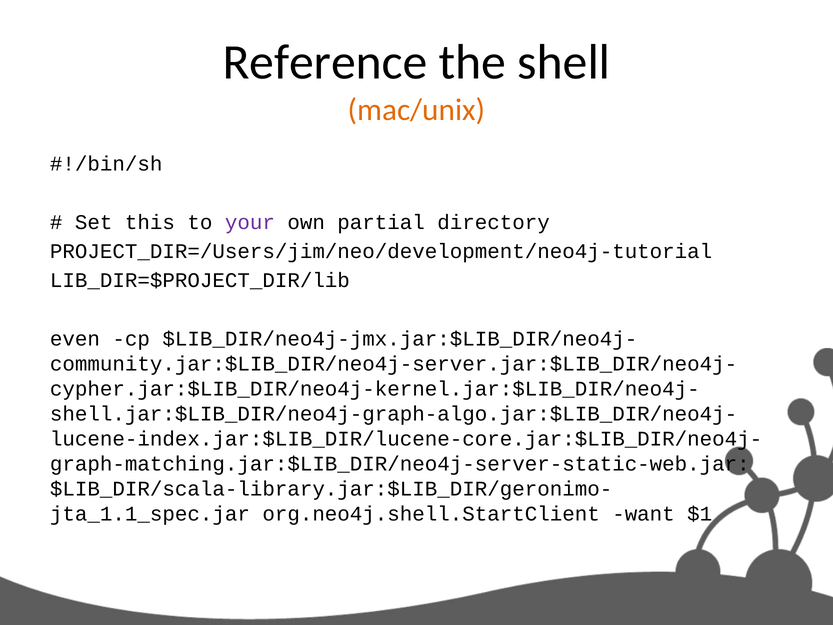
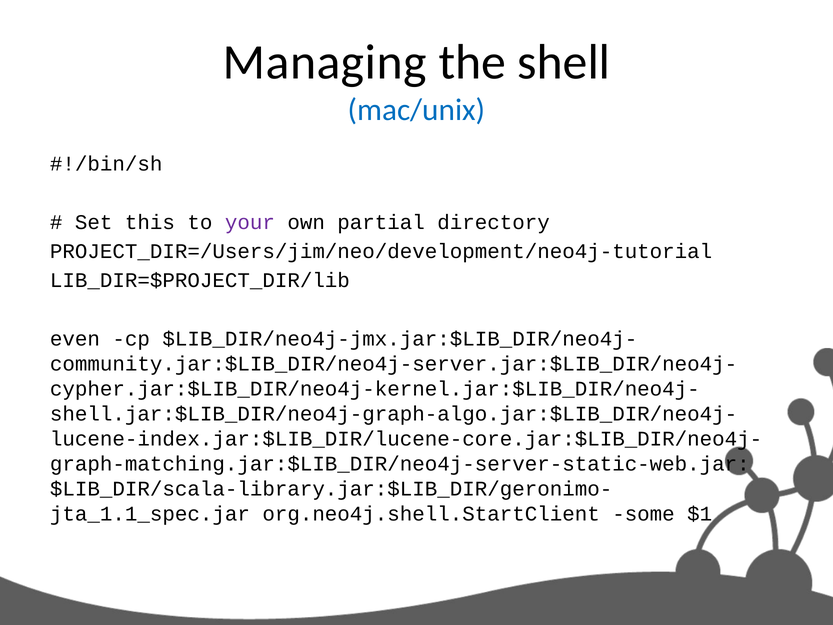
Reference: Reference -> Managing
mac/unix colour: orange -> blue
want: want -> some
